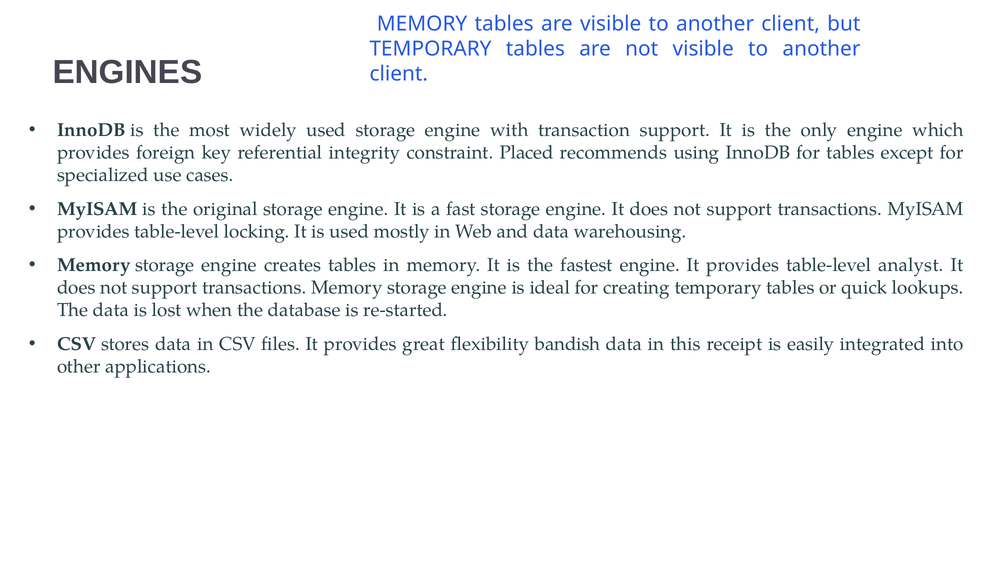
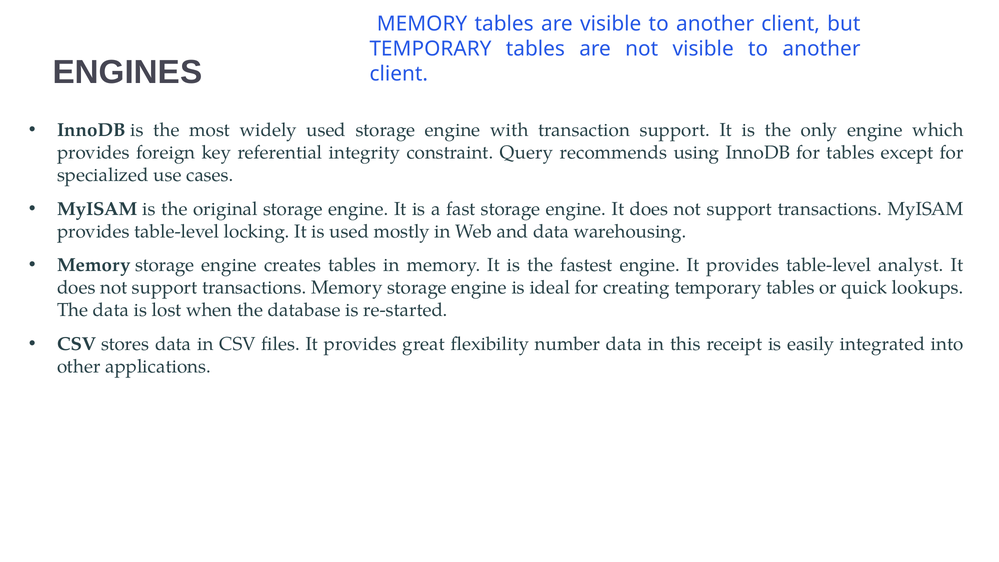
Placed: Placed -> Query
bandish: bandish -> number
